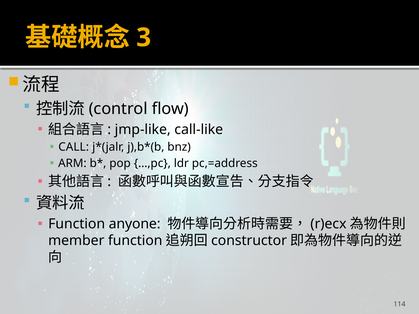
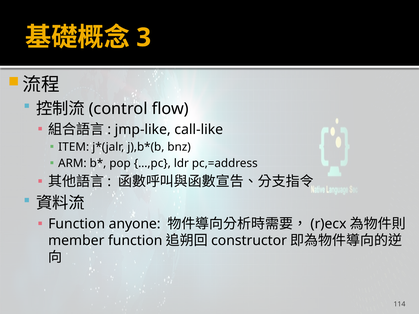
CALL: CALL -> ITEM
